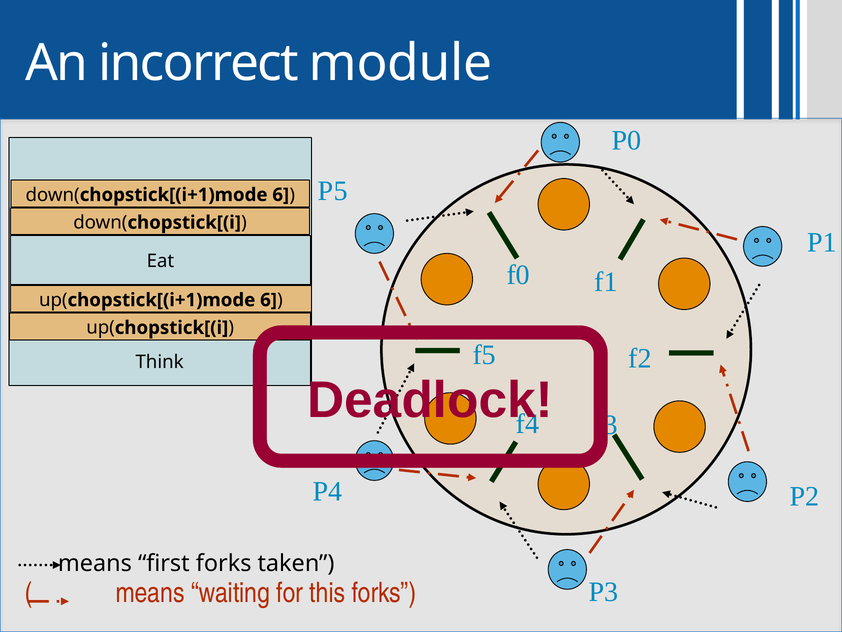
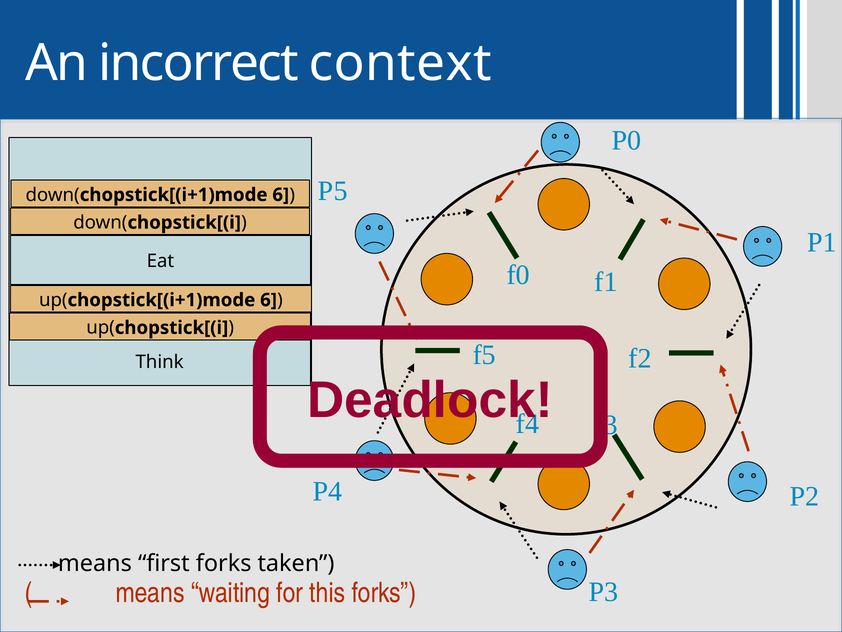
module: module -> context
